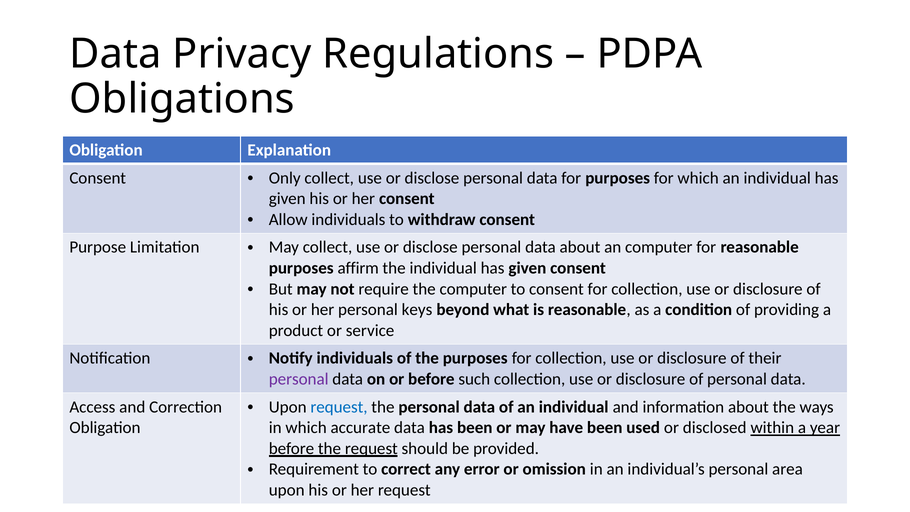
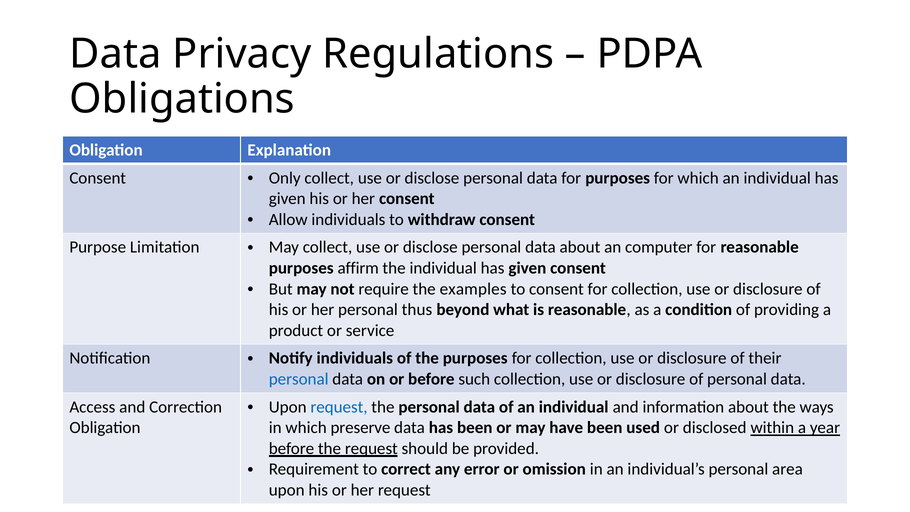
the computer: computer -> examples
keys: keys -> thus
personal at (299, 379) colour: purple -> blue
accurate: accurate -> preserve
